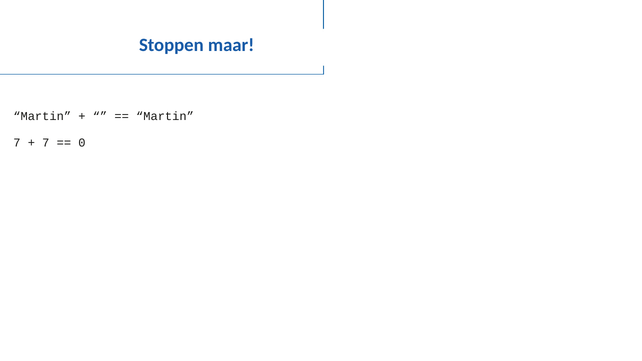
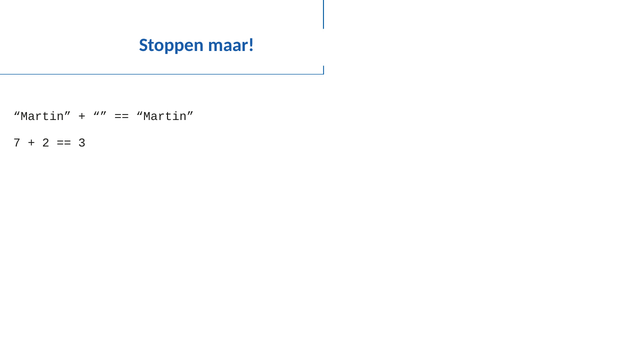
7 at (46, 143): 7 -> 2
0: 0 -> 3
